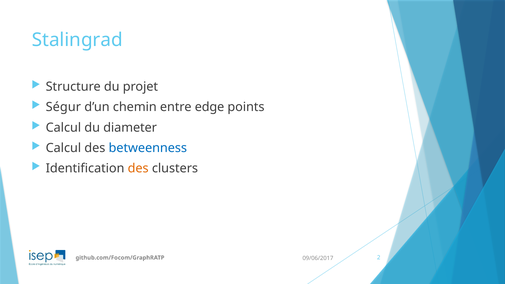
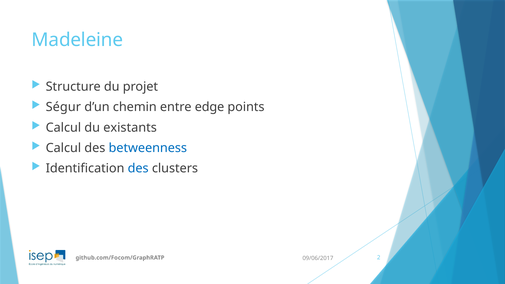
Stalingrad: Stalingrad -> Madeleine
diameter: diameter -> existants
des at (138, 168) colour: orange -> blue
